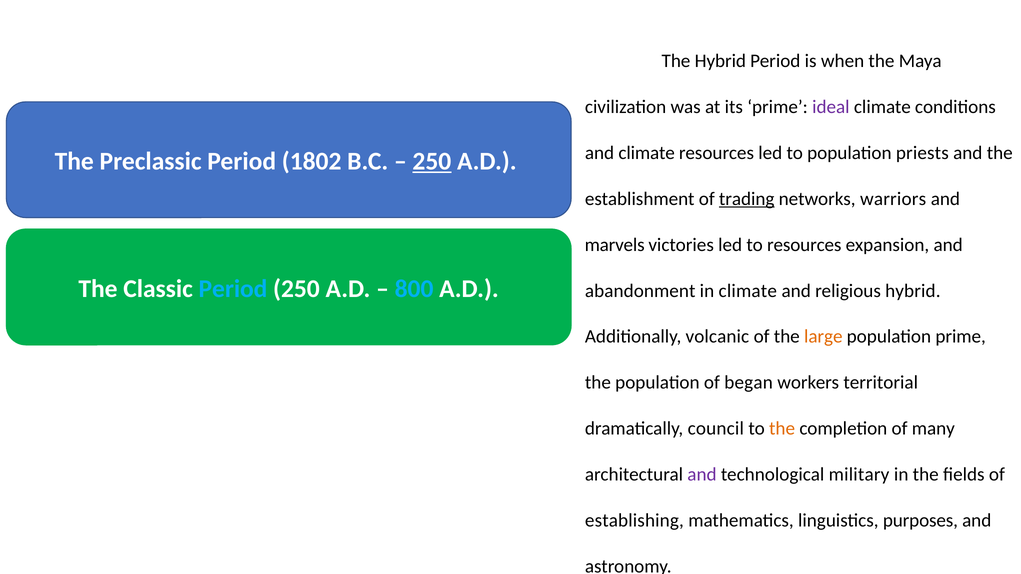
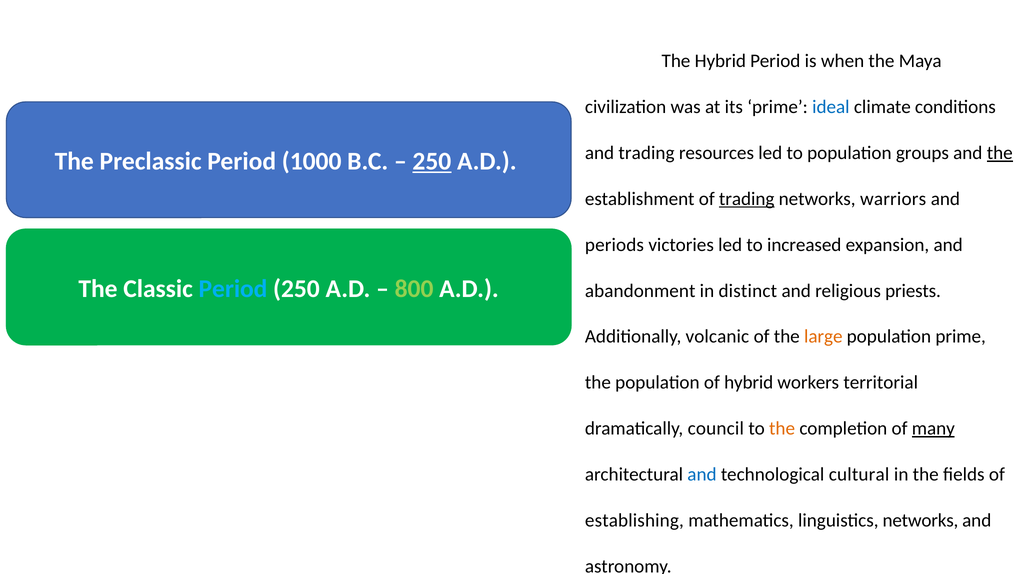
ideal colour: purple -> blue
and climate: climate -> trading
priests: priests -> groups
the at (1000, 153) underline: none -> present
1802: 1802 -> 1000
marvels: marvels -> periods
to resources: resources -> increased
800 colour: light blue -> light green
in climate: climate -> distinct
religious hybrid: hybrid -> priests
of began: began -> hybrid
many underline: none -> present
and at (702, 475) colour: purple -> blue
military: military -> cultural
linguistics purposes: purposes -> networks
